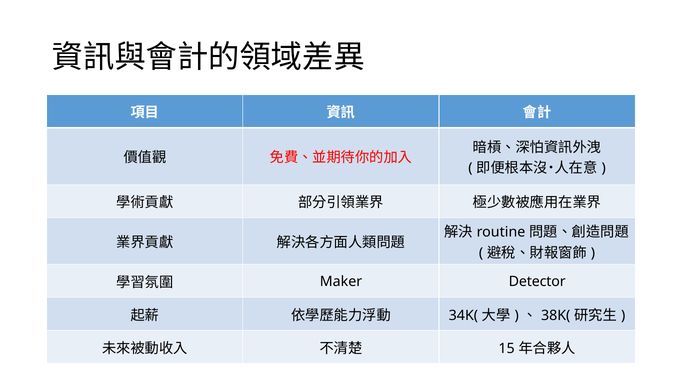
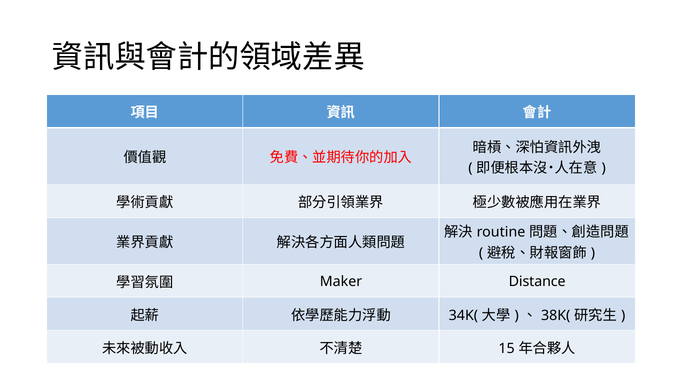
Detector: Detector -> Distance
